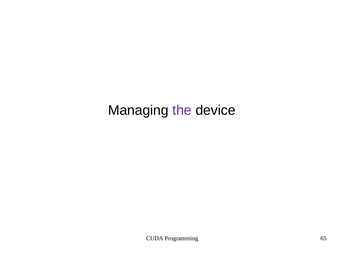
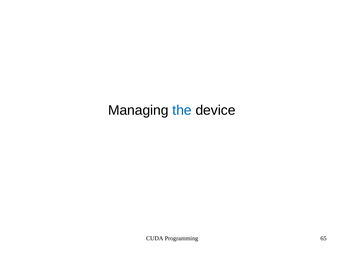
the colour: purple -> blue
